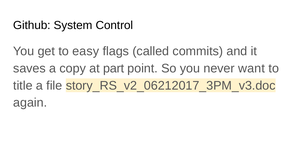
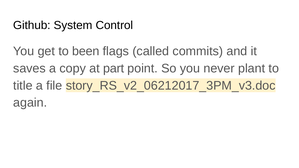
easy: easy -> been
want: want -> plant
